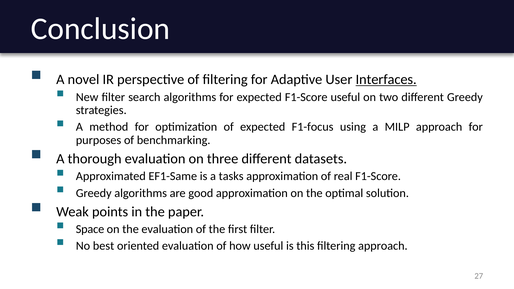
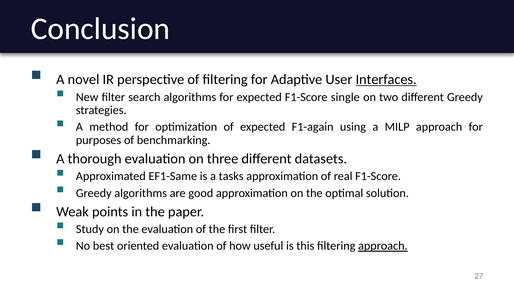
F1-Score useful: useful -> single
F1-focus: F1-focus -> F1-again
Space: Space -> Study
approach at (383, 246) underline: none -> present
